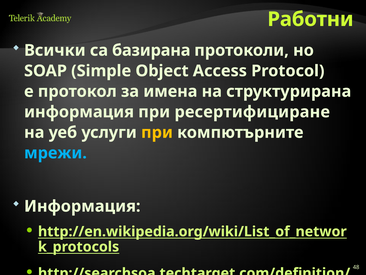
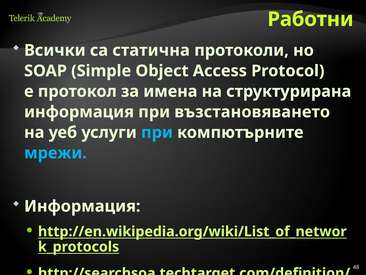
базирана: базирана -> статична
ресертифициране: ресертифициране -> възстановяването
при at (157, 132) colour: yellow -> light blue
